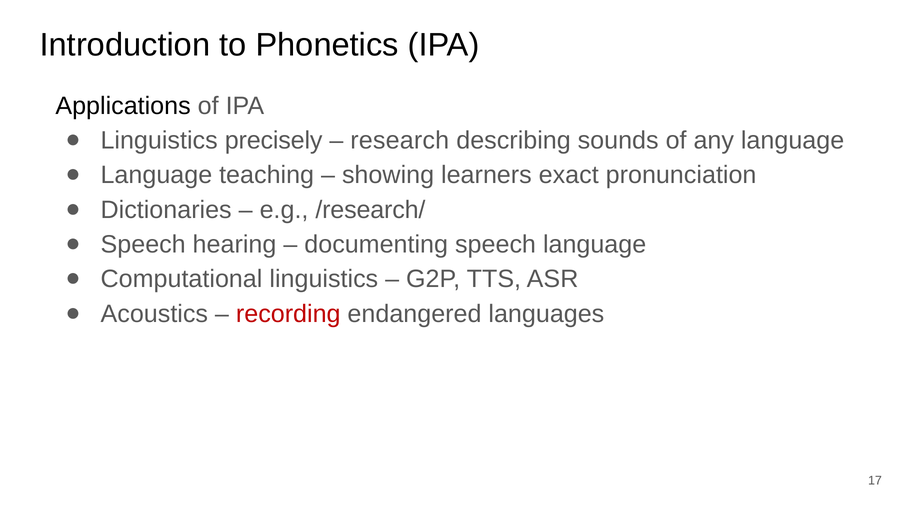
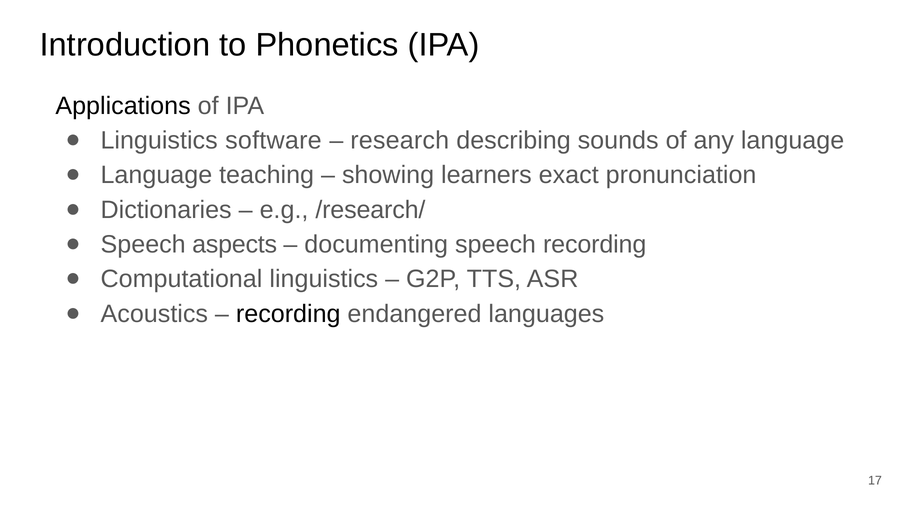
precisely: precisely -> software
hearing: hearing -> aspects
speech language: language -> recording
recording at (288, 314) colour: red -> black
